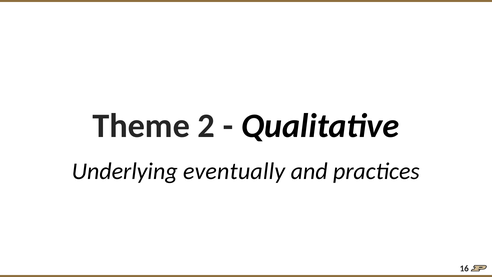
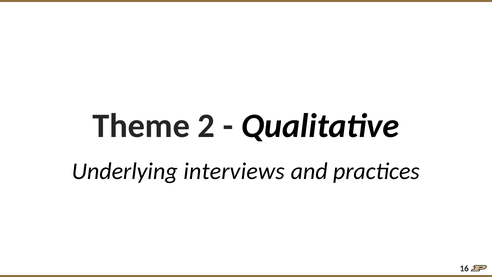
eventually: eventually -> interviews
